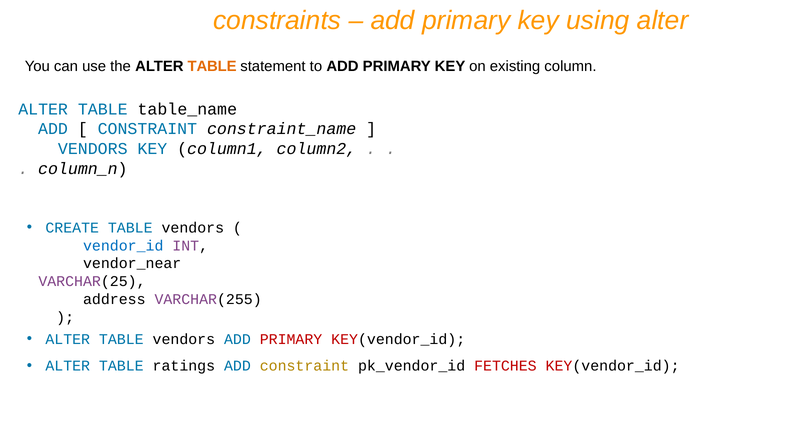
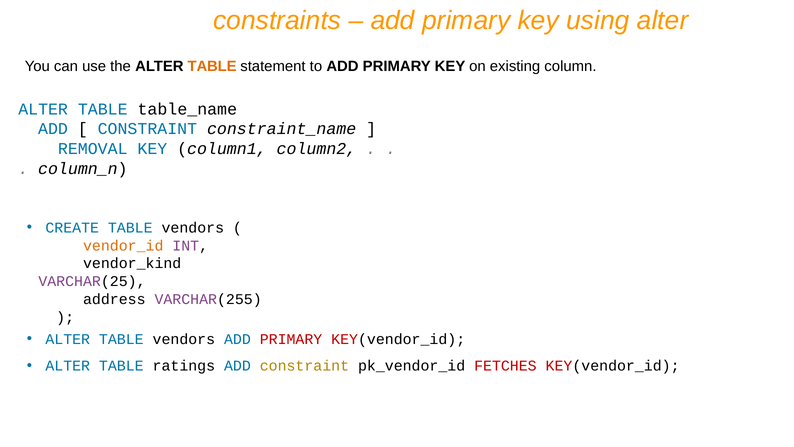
VENDORS at (93, 149): VENDORS -> REMOVAL
vendor_id colour: blue -> orange
vendor_near: vendor_near -> vendor_kind
